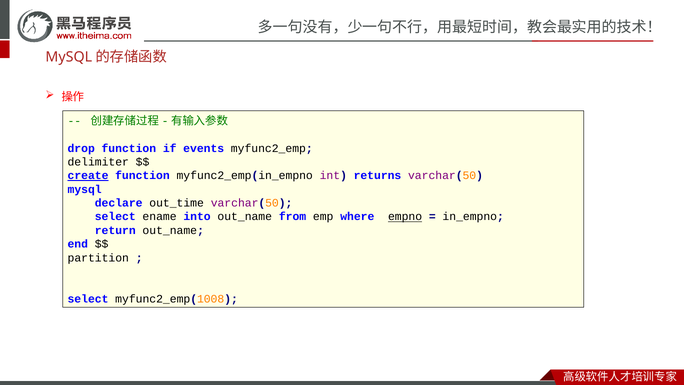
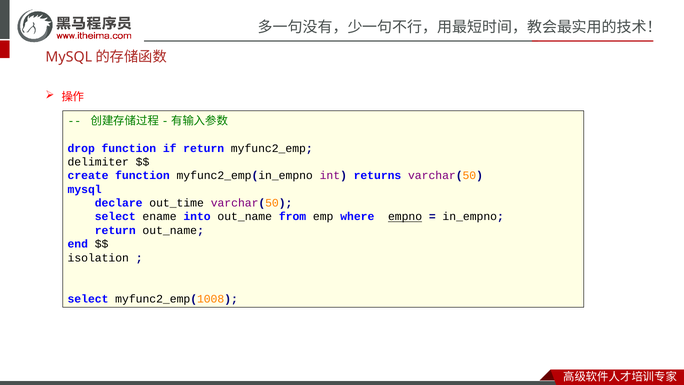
if events: events -> return
create underline: present -> none
partition: partition -> isolation
